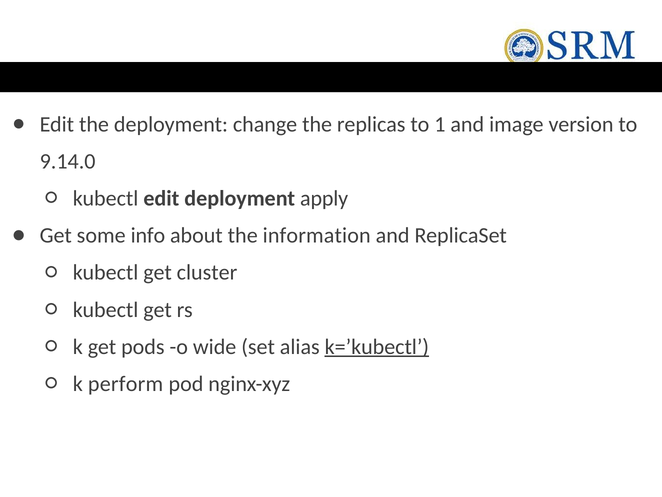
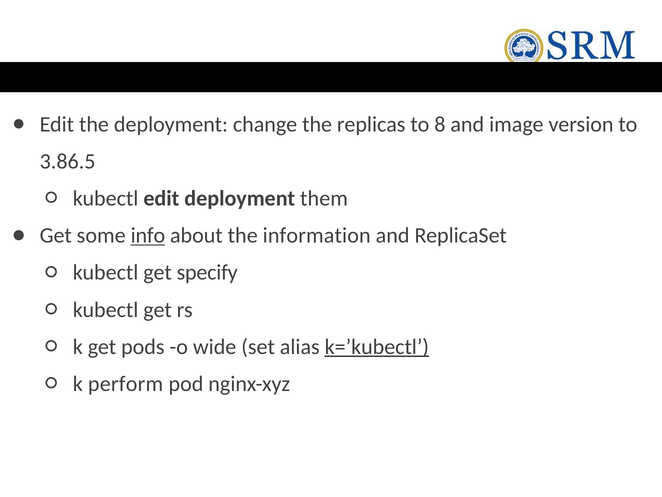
1: 1 -> 8
9.14.0: 9.14.0 -> 3.86.5
apply: apply -> them
info underline: none -> present
cluster: cluster -> specify
